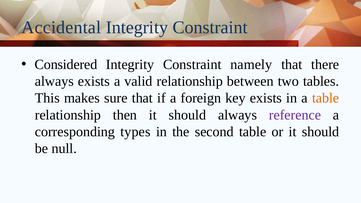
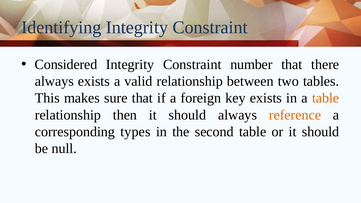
Accidental: Accidental -> Identifying
namely: namely -> number
reference colour: purple -> orange
